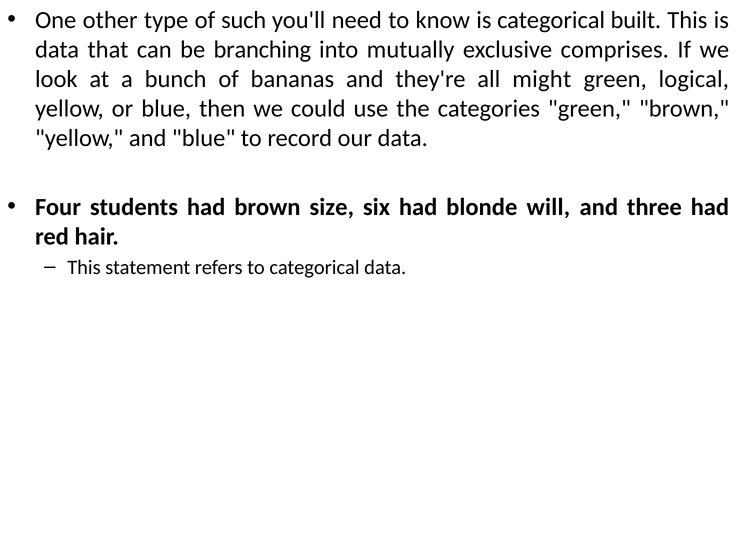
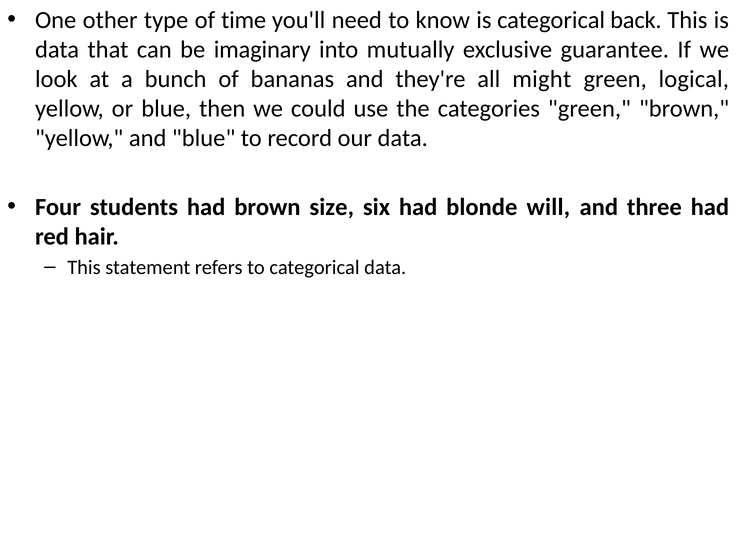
such: such -> time
built: built -> back
branching: branching -> imaginary
comprises: comprises -> guarantee
